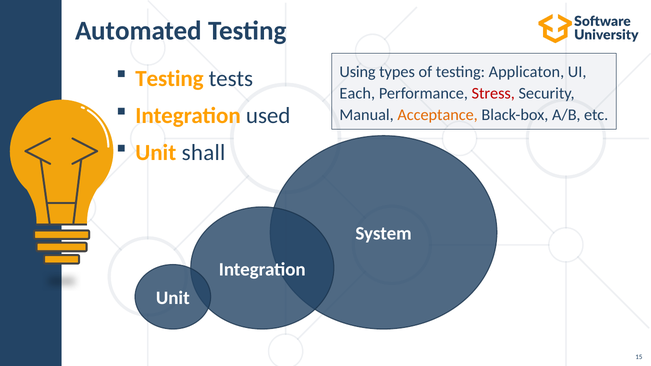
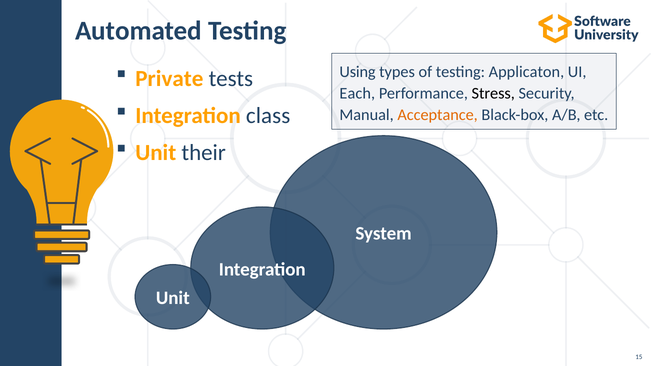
Testing at (169, 79): Testing -> Private
Stress colour: red -> black
used: used -> class
shall: shall -> their
